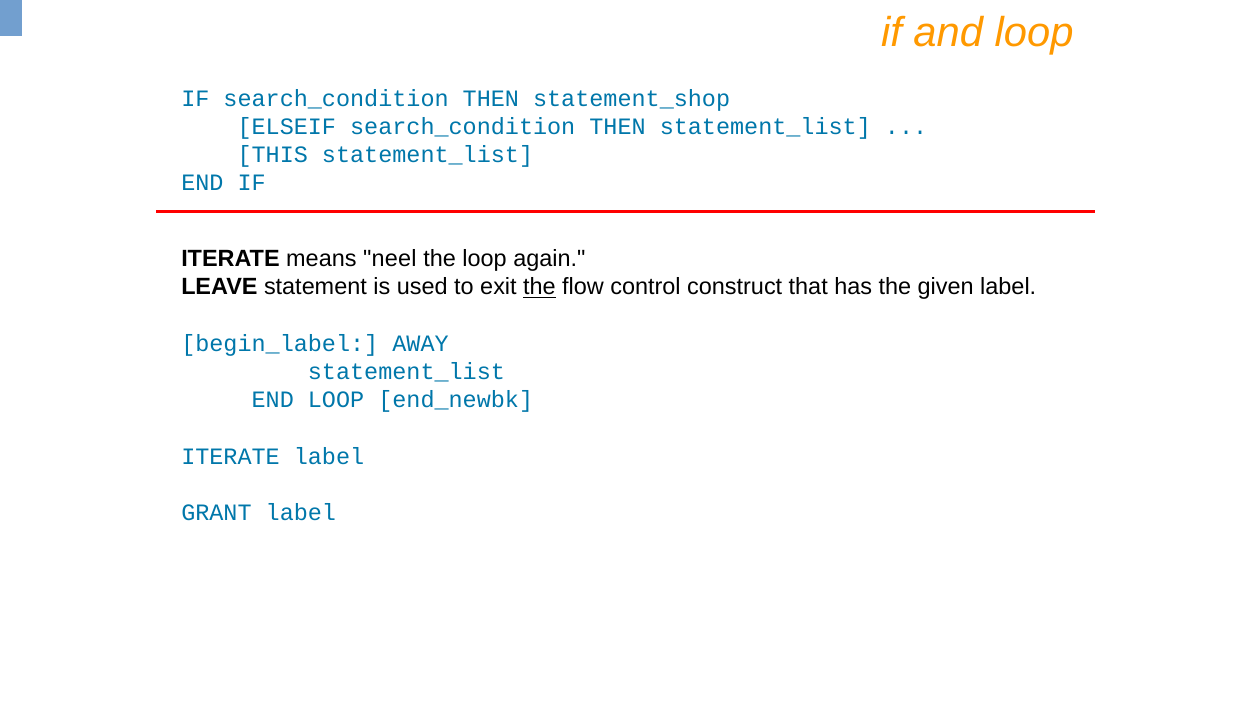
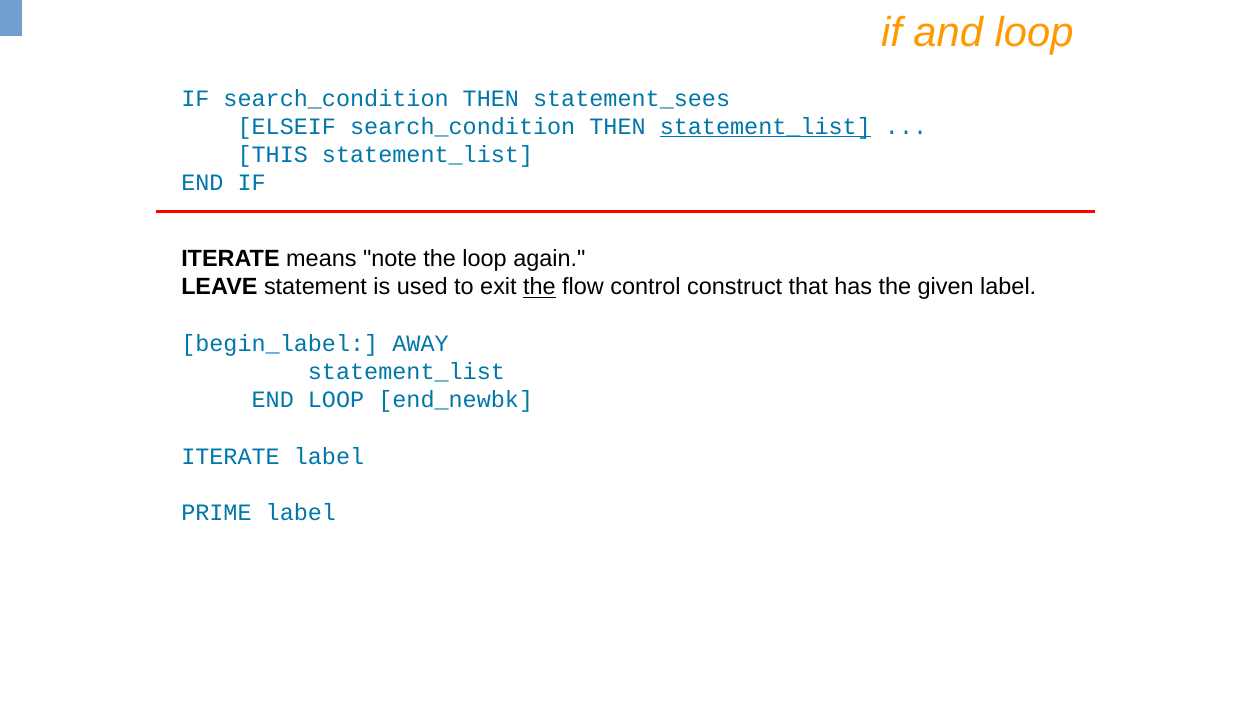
statement_shop: statement_shop -> statement_sees
statement_list at (765, 127) underline: none -> present
neel: neel -> note
GRANT: GRANT -> PRIME
